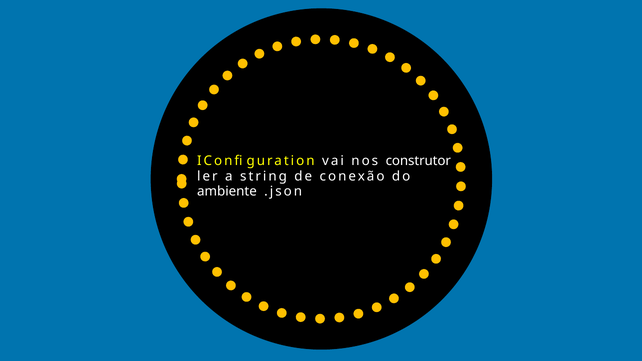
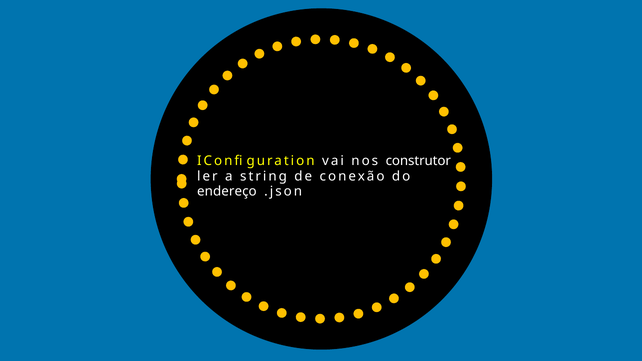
ambiente: ambiente -> endereço
